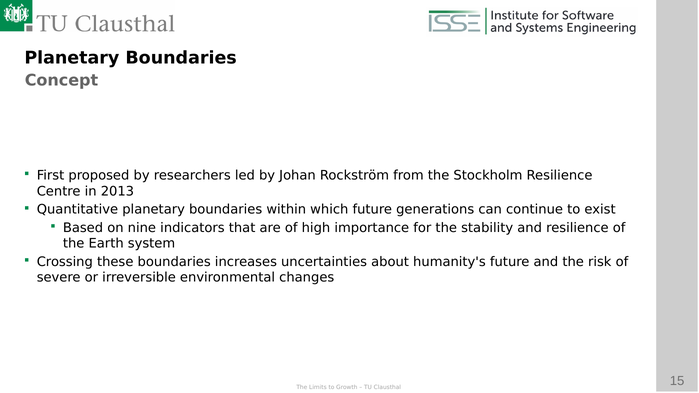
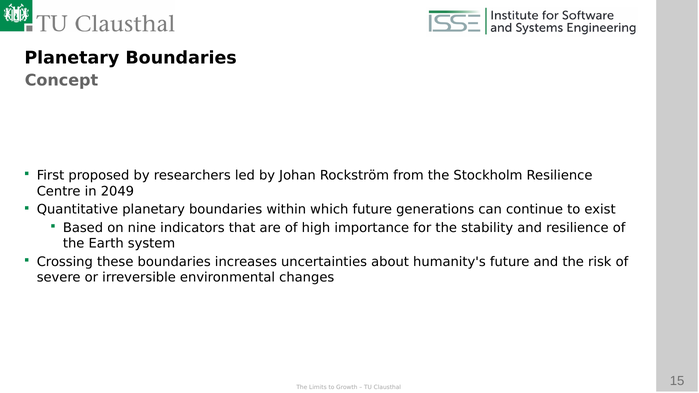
2013: 2013 -> 2049
